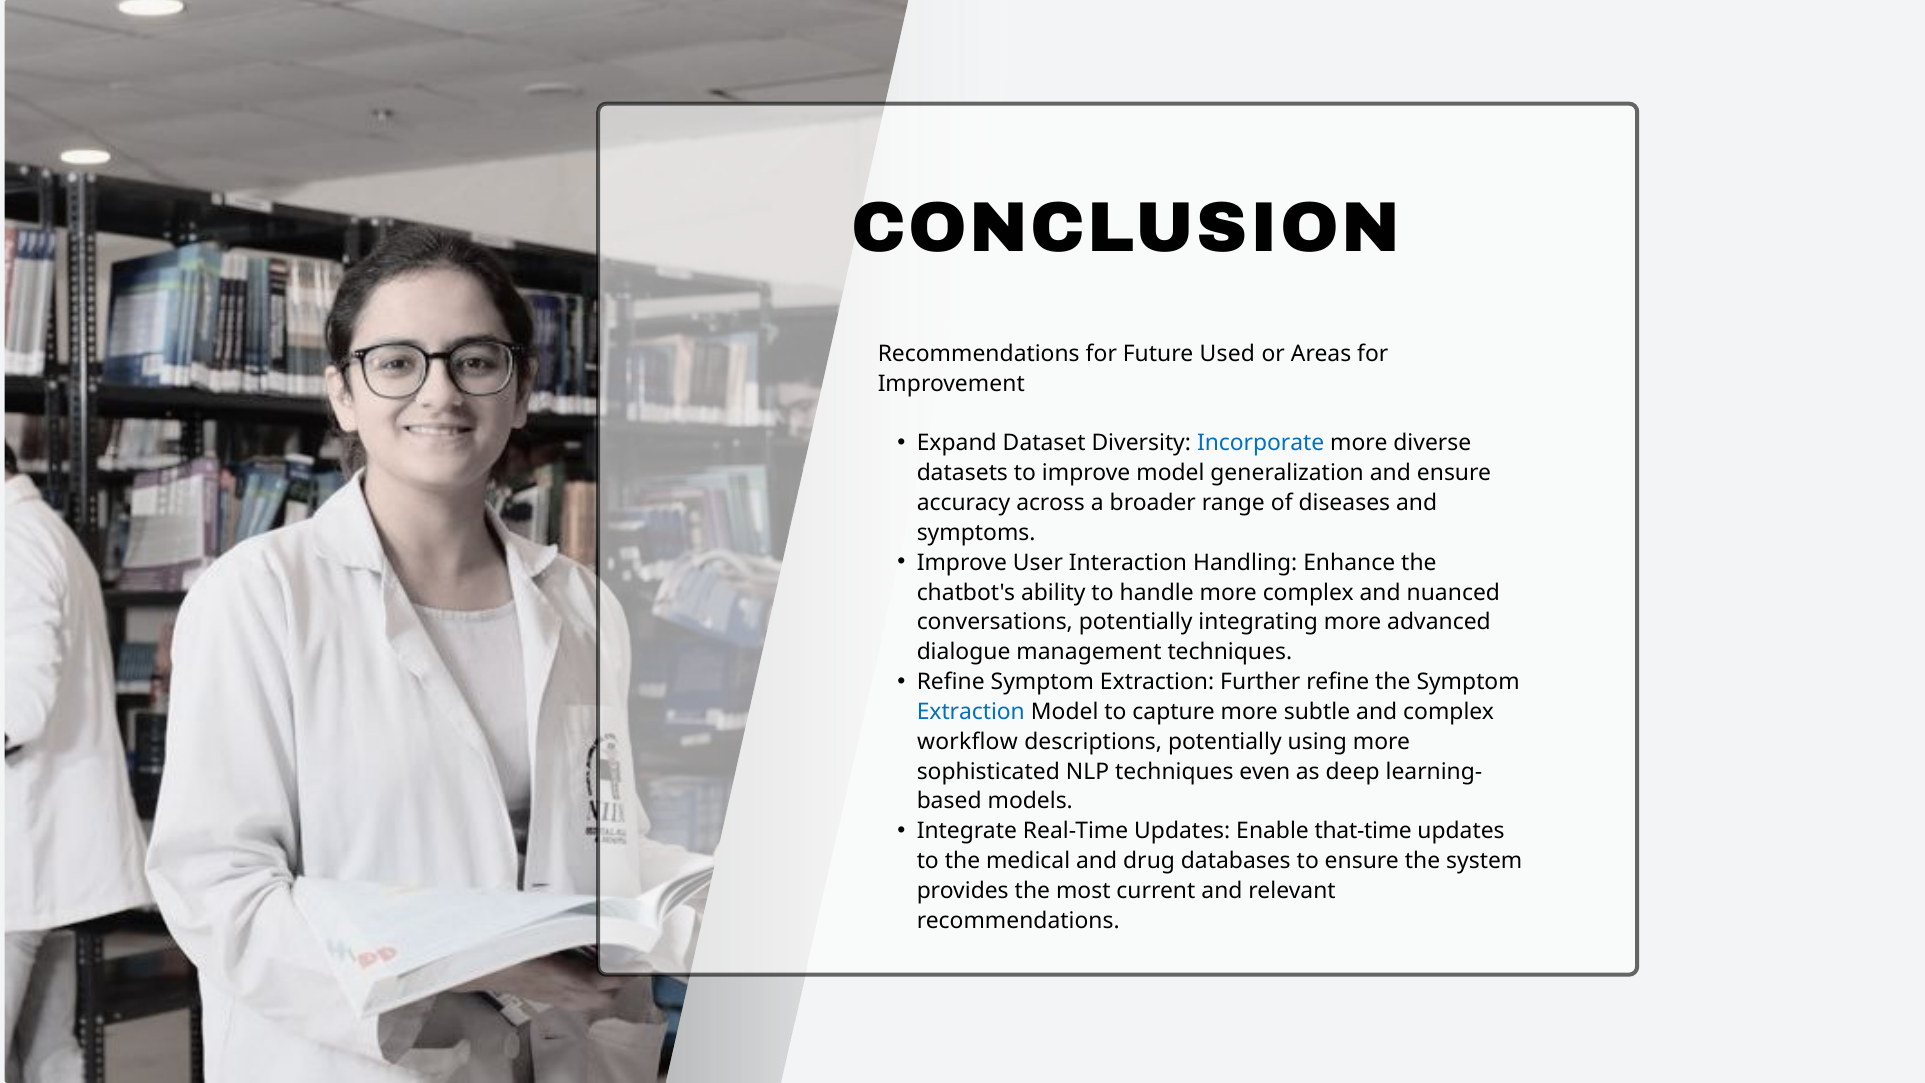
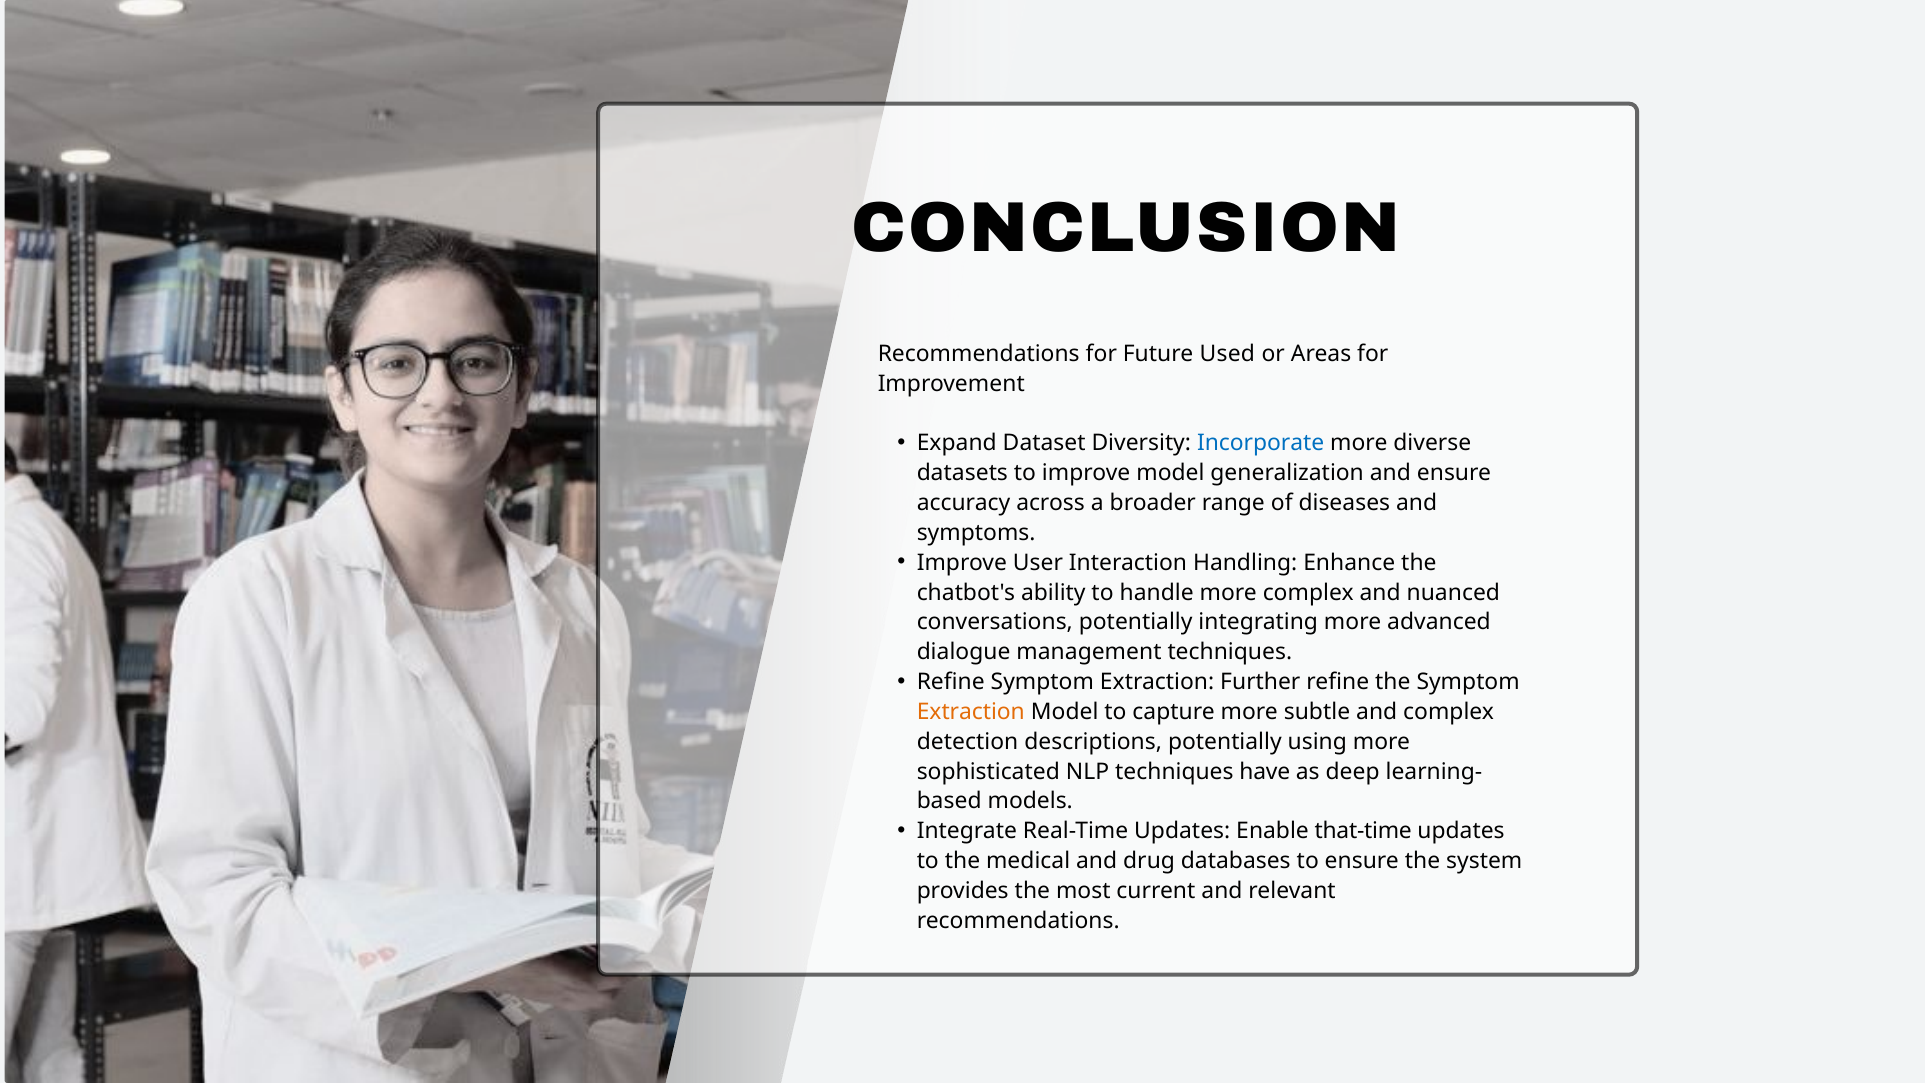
Extraction at (971, 712) colour: blue -> orange
workflow: workflow -> detection
even: even -> have
